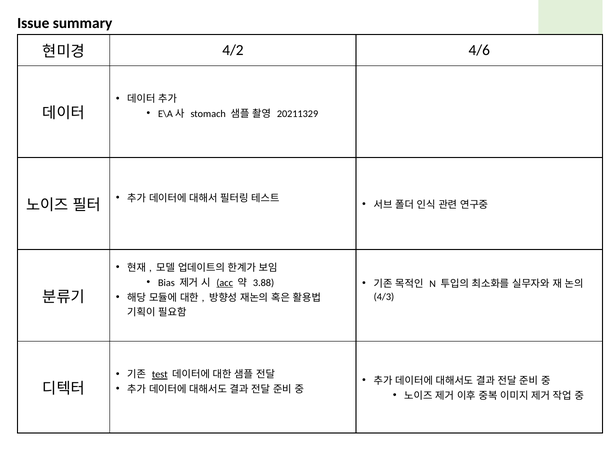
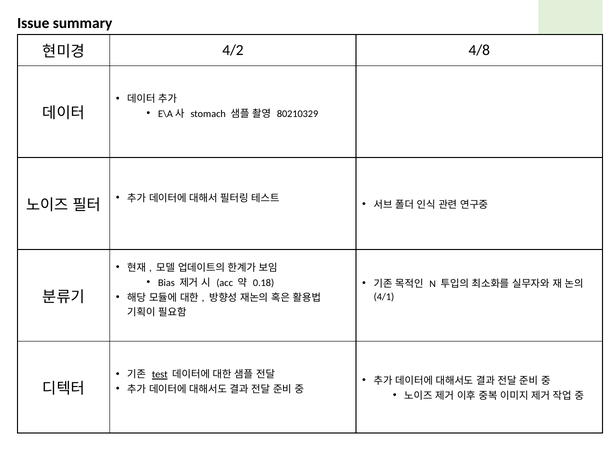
4/6: 4/6 -> 4/8
20211329: 20211329 -> 80210329
acc underline: present -> none
3.88: 3.88 -> 0.18
4/3: 4/3 -> 4/1
